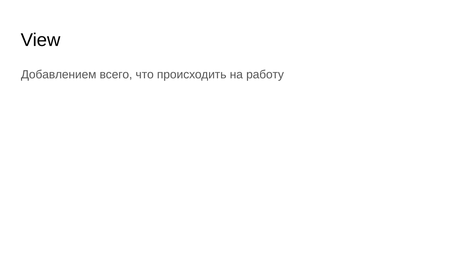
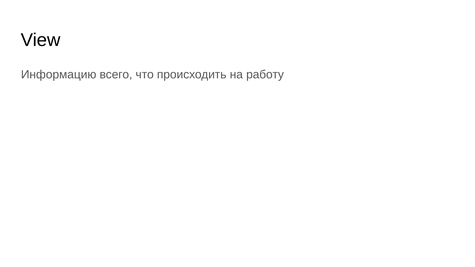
Добавлением: Добавлением -> Информацию
